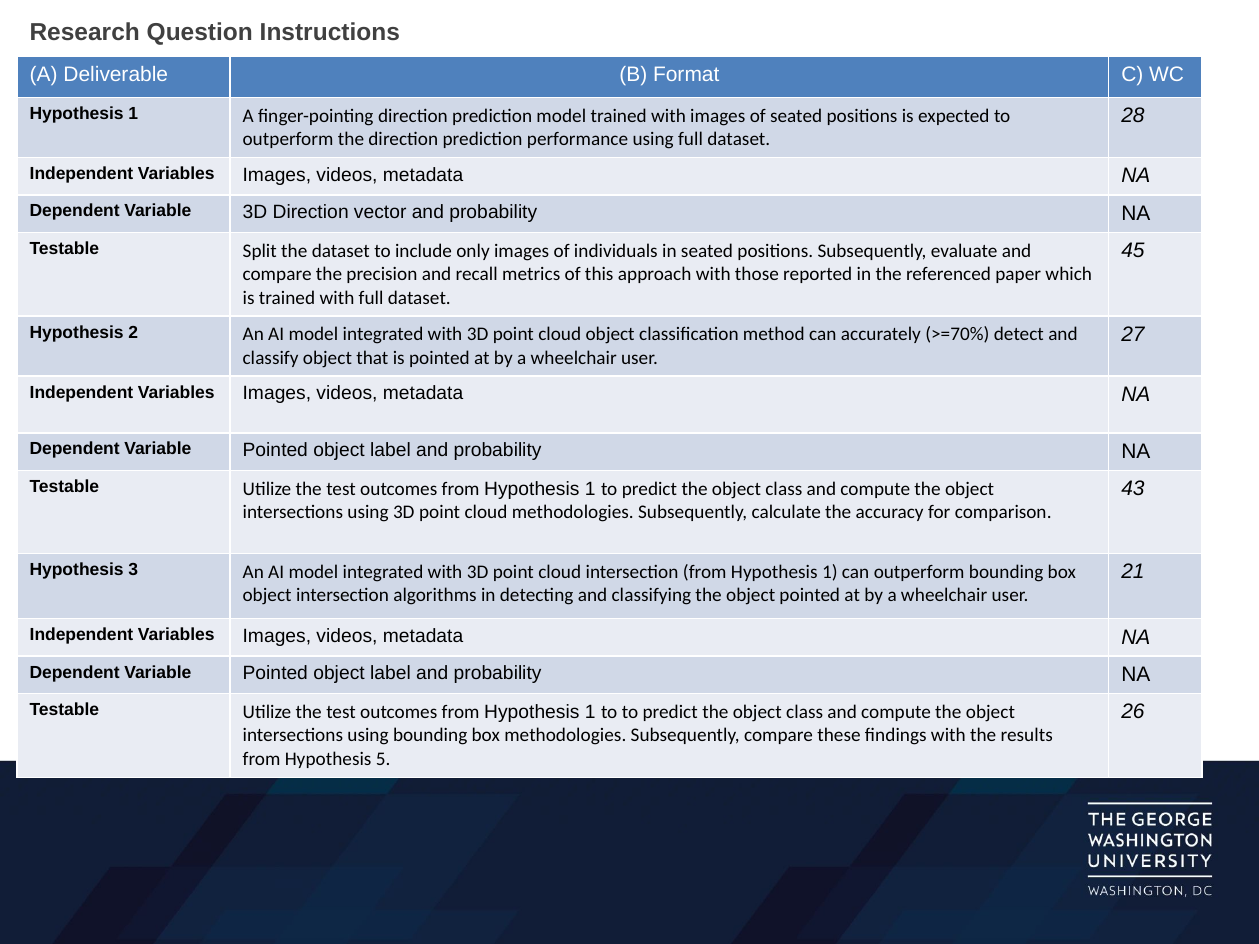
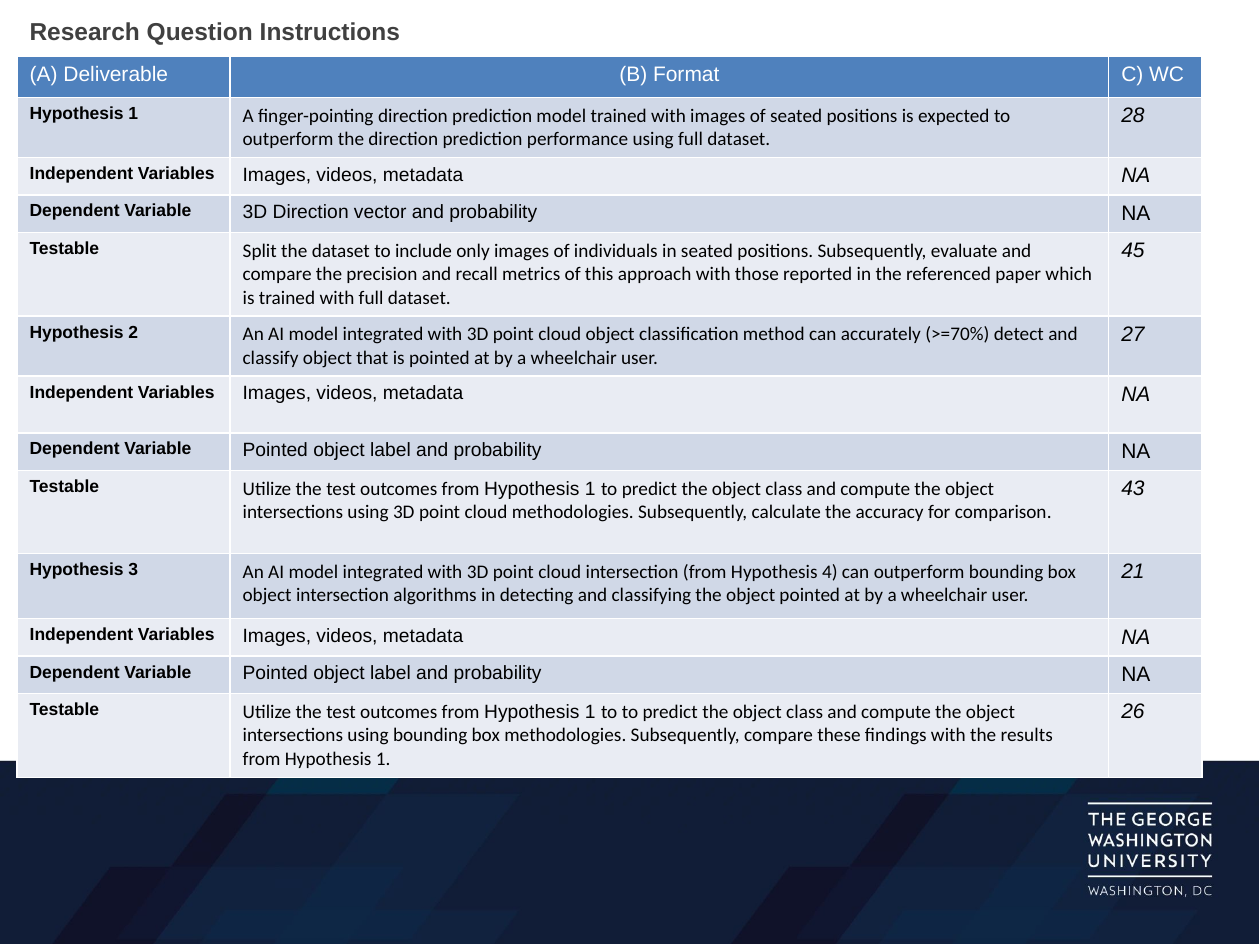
intersection from Hypothesis 1: 1 -> 4
5 at (383, 760): 5 -> 1
